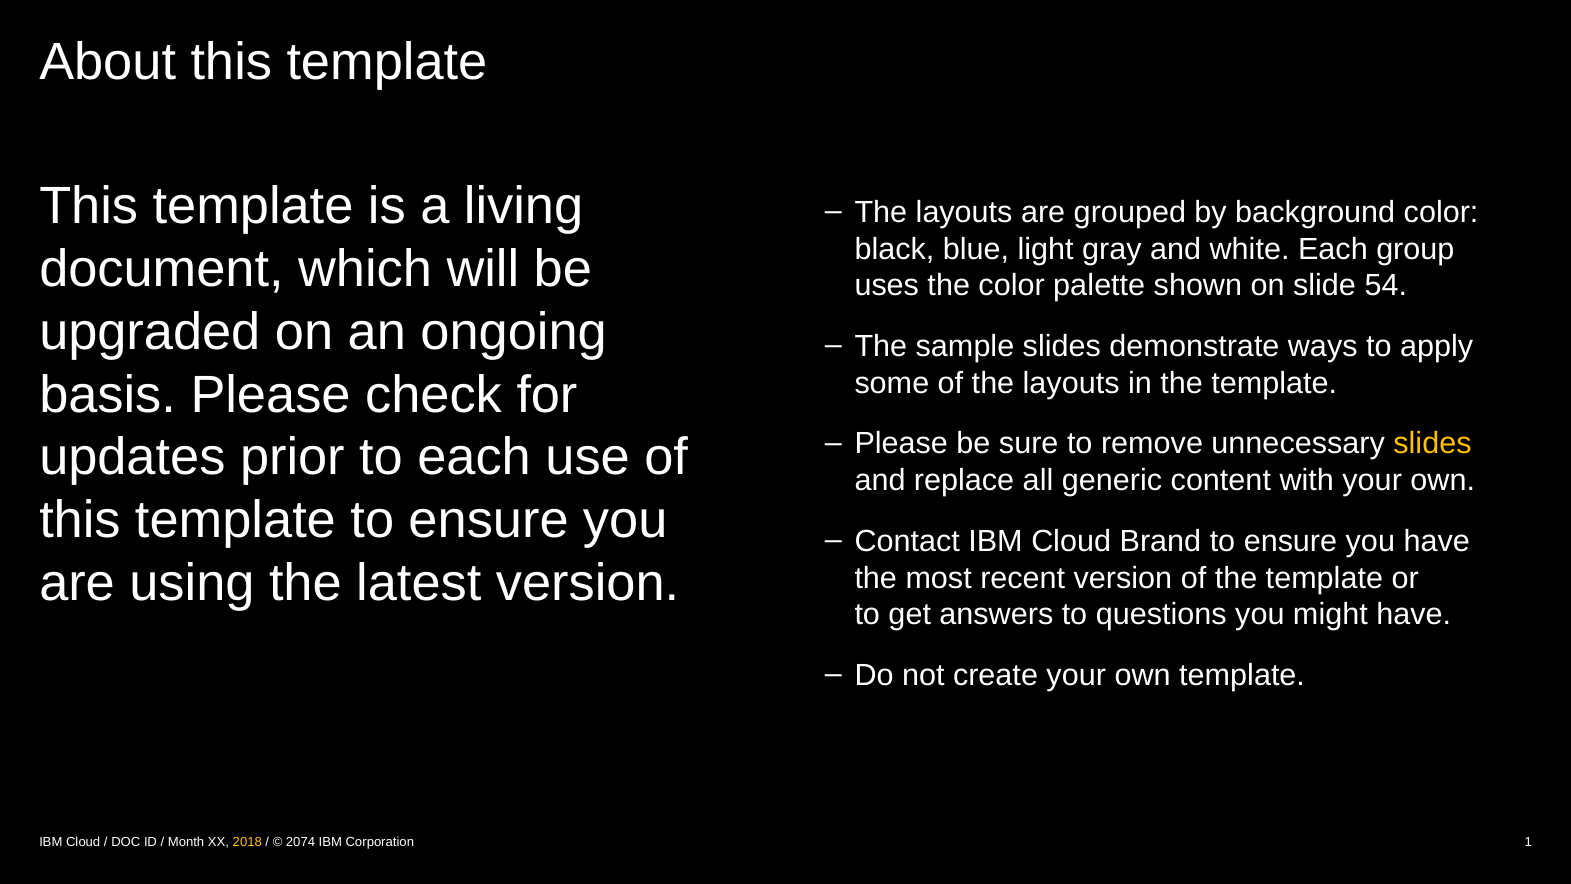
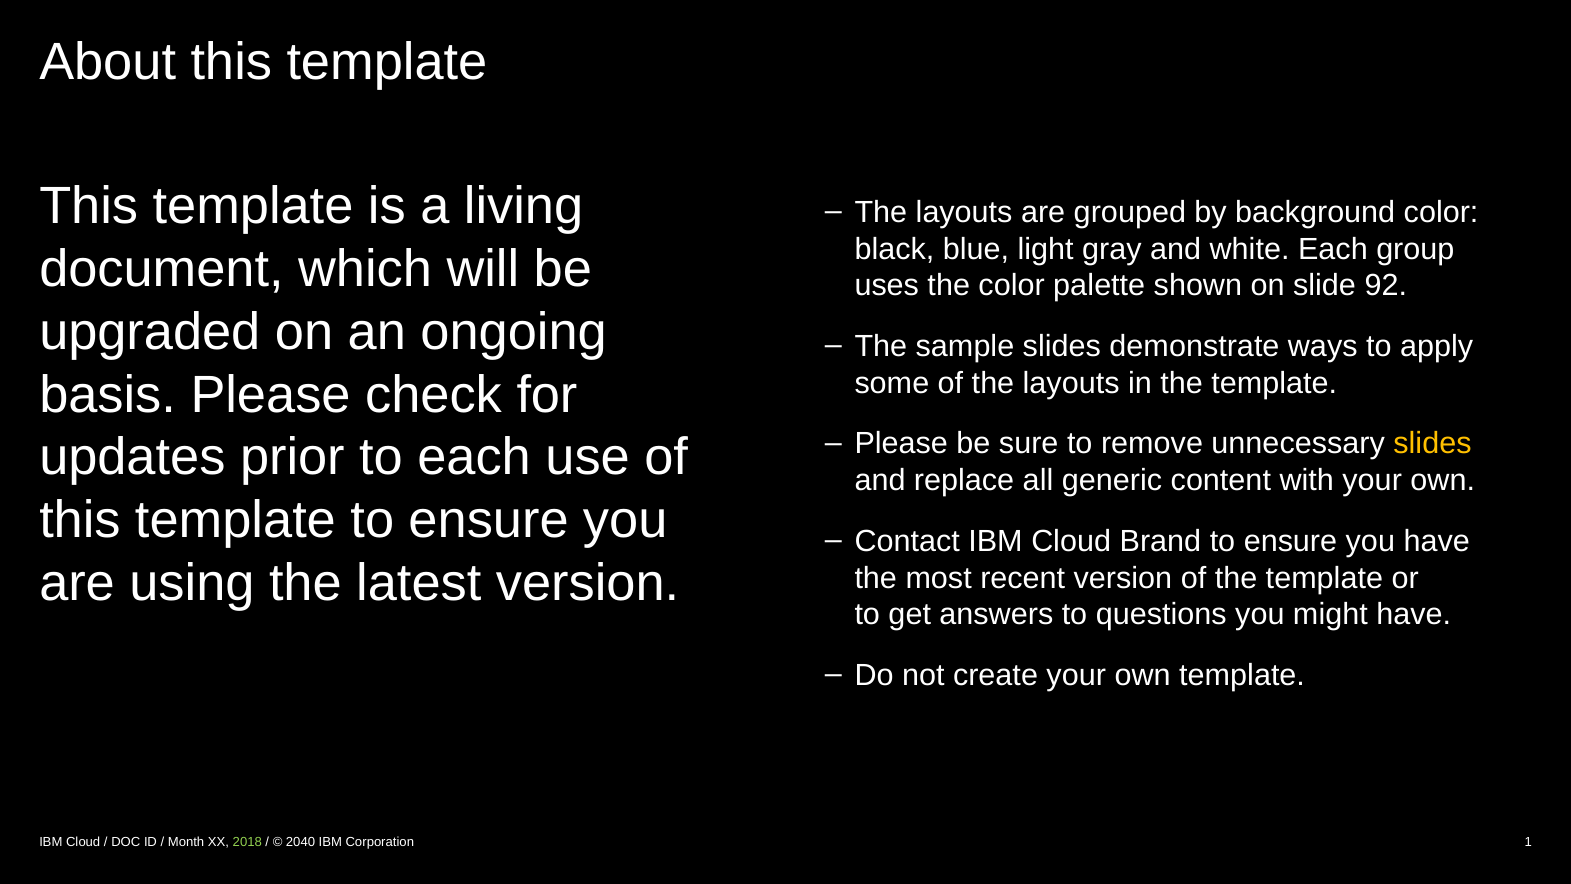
54: 54 -> 92
2018 colour: yellow -> light green
2074: 2074 -> 2040
